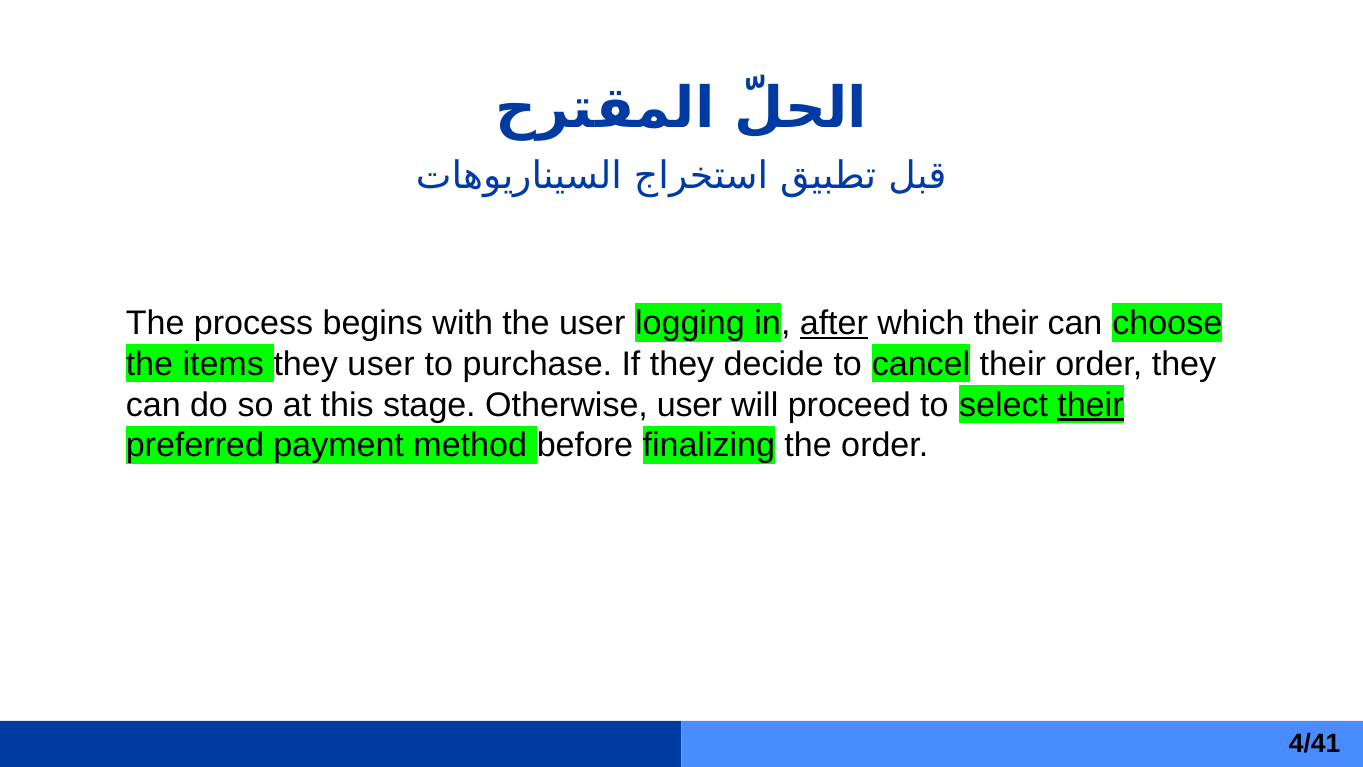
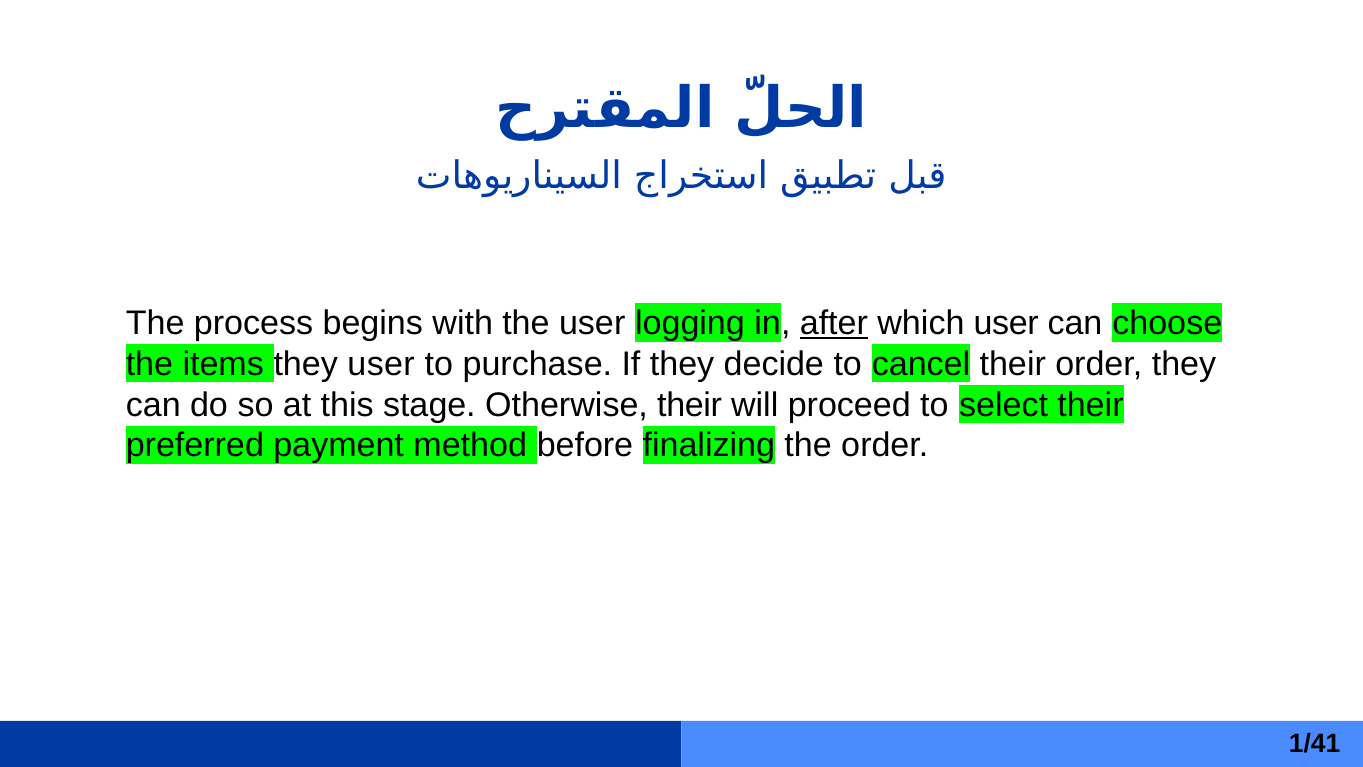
which their: their -> user
Otherwise user: user -> their
their at (1090, 405) underline: present -> none
4/41: 4/41 -> 1/41
